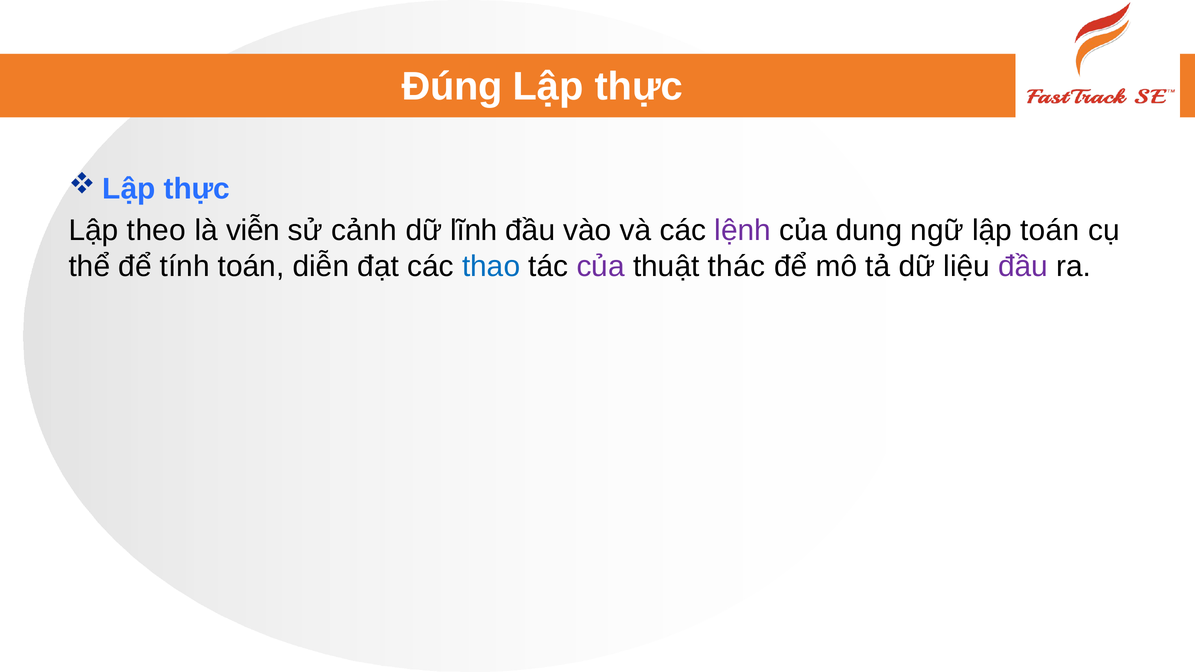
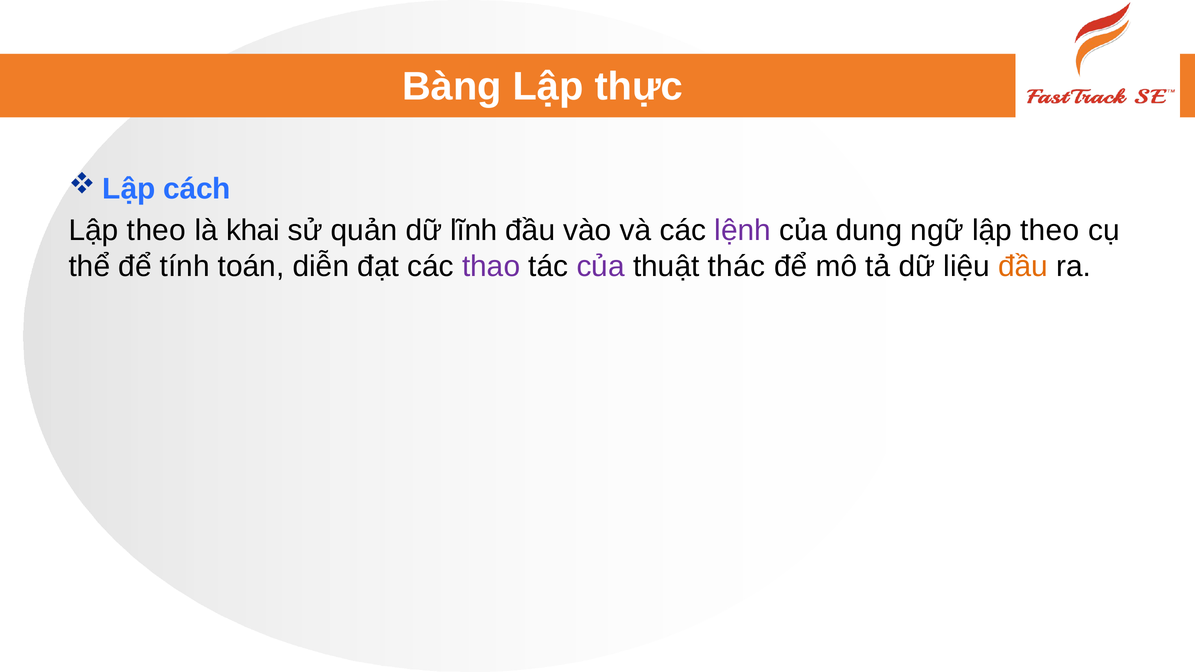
Đúng: Đúng -> Bàng
thực at (197, 189): thực -> cách
viễn: viễn -> khai
cảnh: cảnh -> quản
ngữ lập toán: toán -> theo
thao colour: blue -> purple
đầu at (1023, 266) colour: purple -> orange
